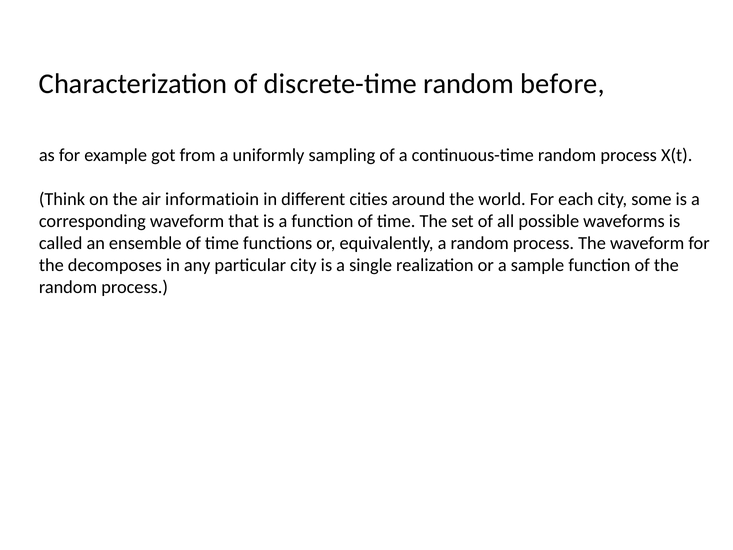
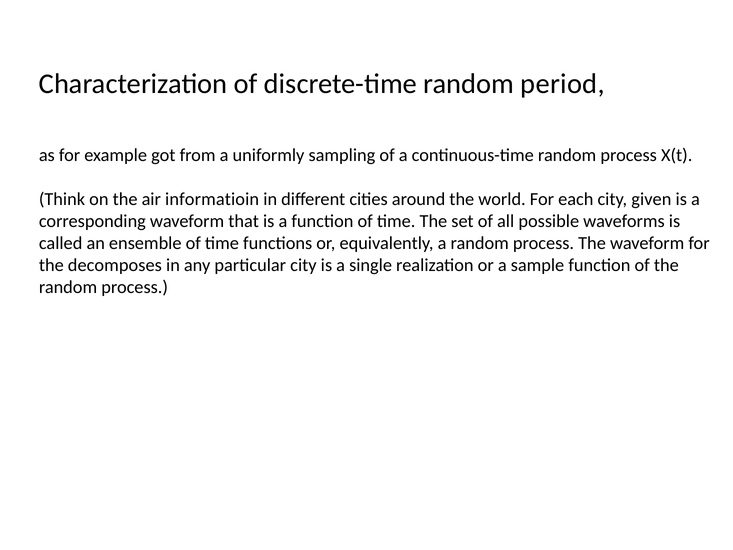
before: before -> period
some: some -> given
